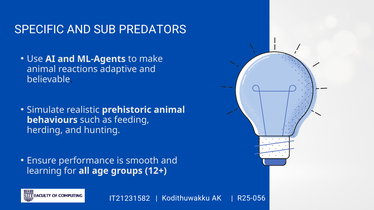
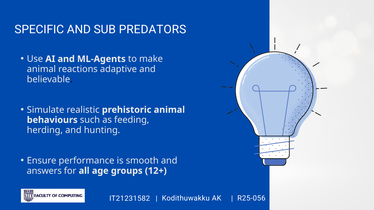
learning: learning -> answers
